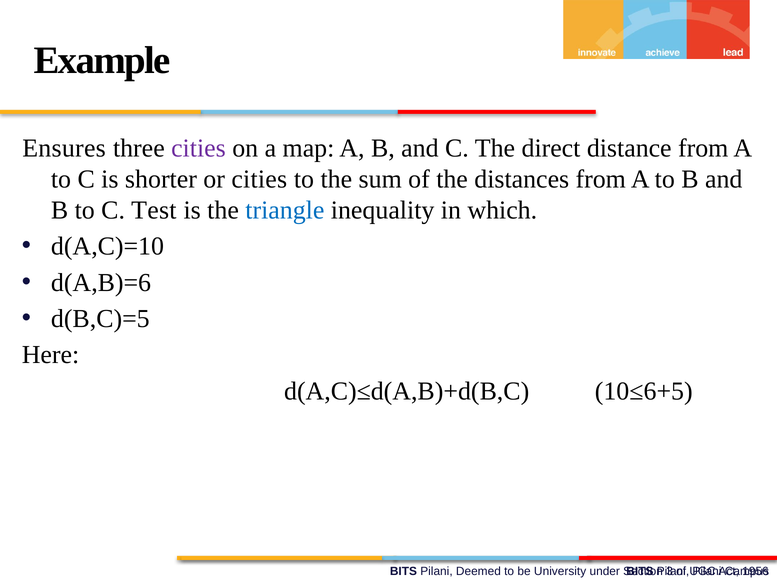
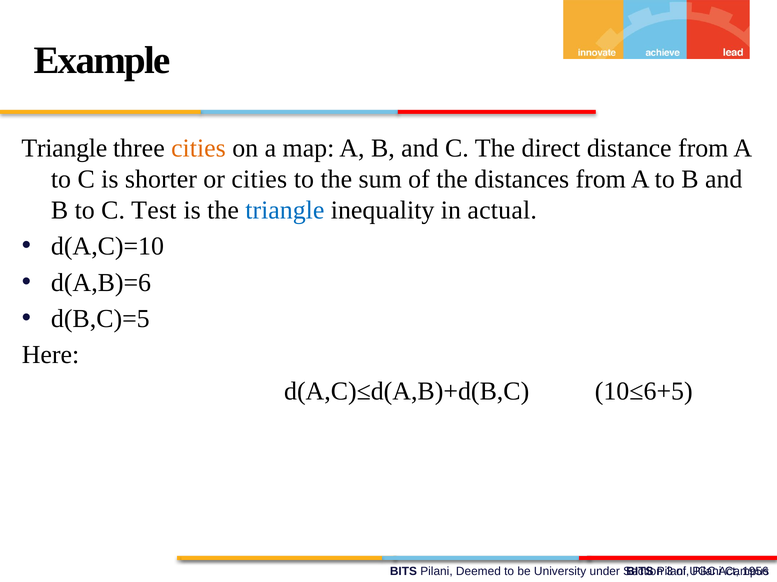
Ensures at (64, 148): Ensures -> Triangle
cities at (198, 148) colour: purple -> orange
which: which -> actual
